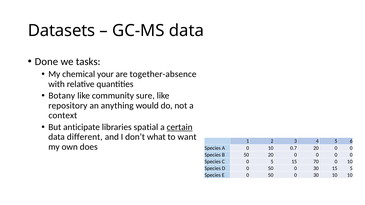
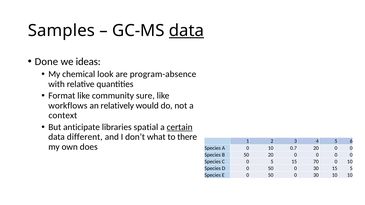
Datasets: Datasets -> Samples
data at (186, 31) underline: none -> present
tasks: tasks -> ideas
your: your -> look
together-absence: together-absence -> program-absence
Botany: Botany -> Format
repository: repository -> workflows
anything: anything -> relatively
want: want -> there
